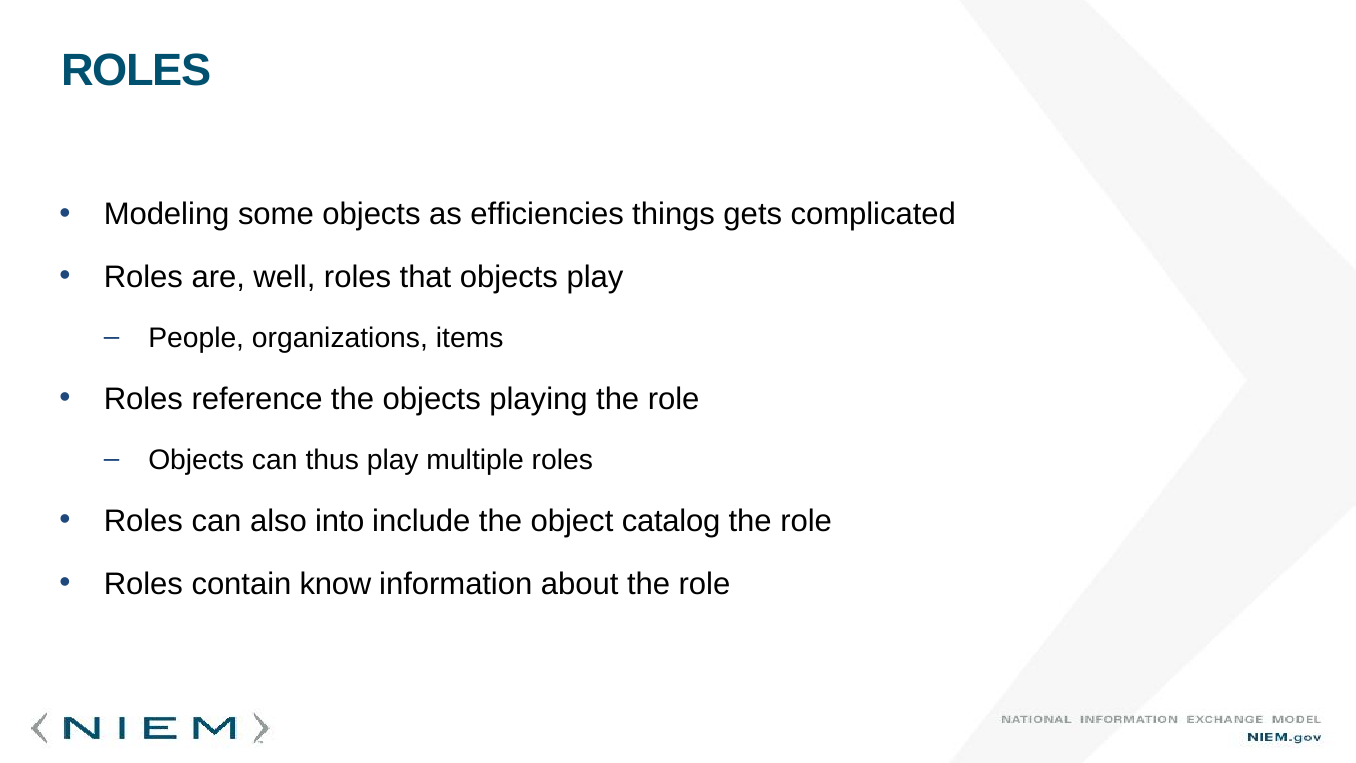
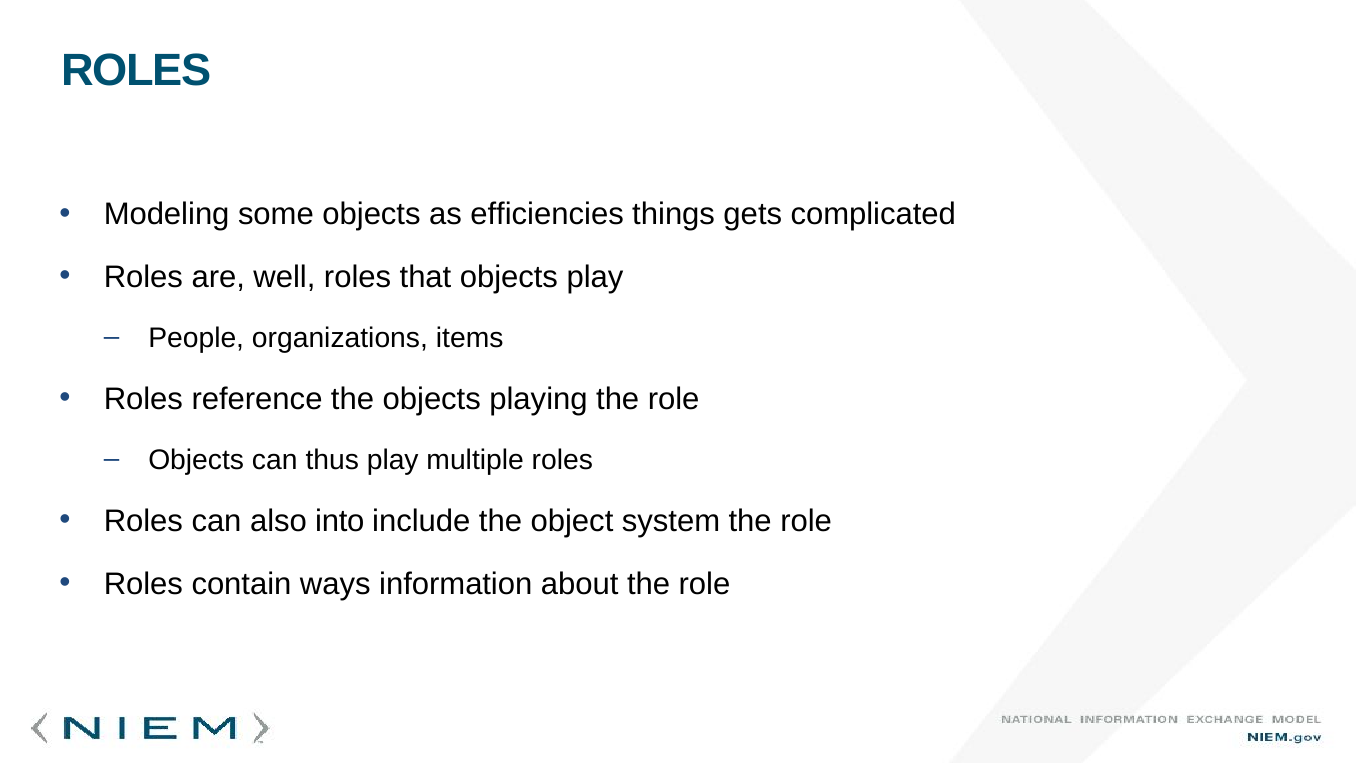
catalog: catalog -> system
know: know -> ways
